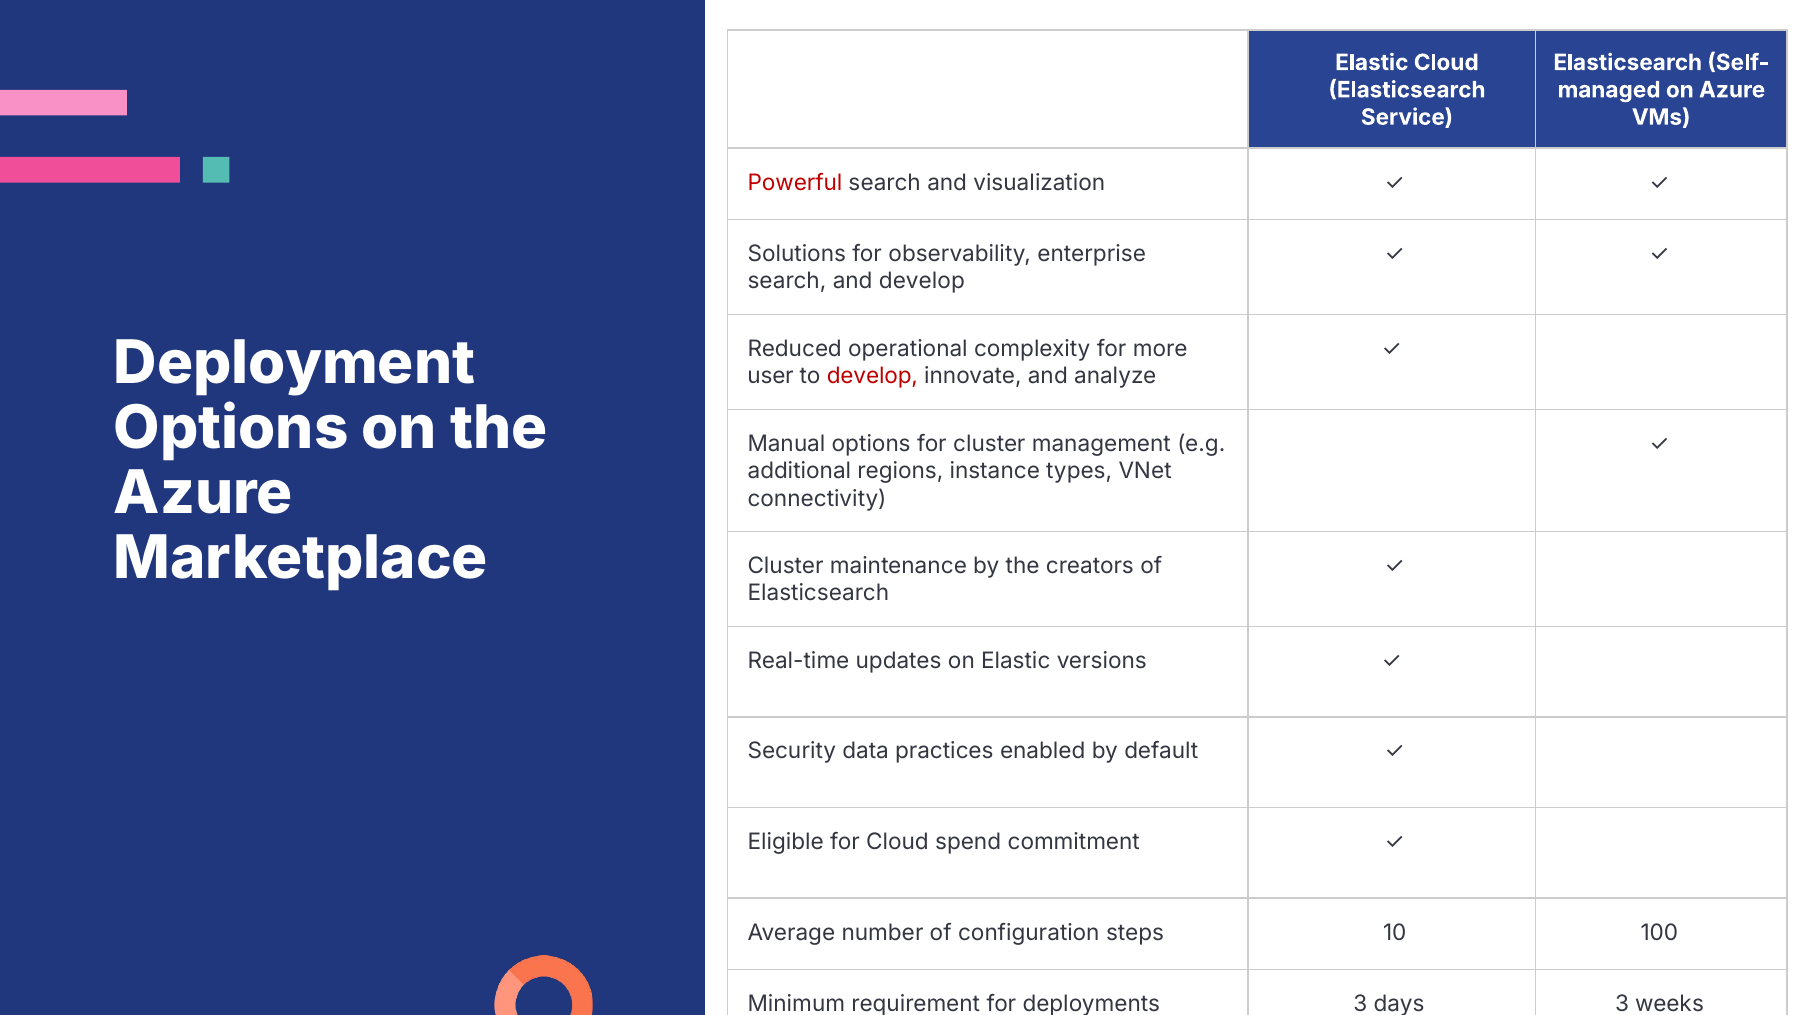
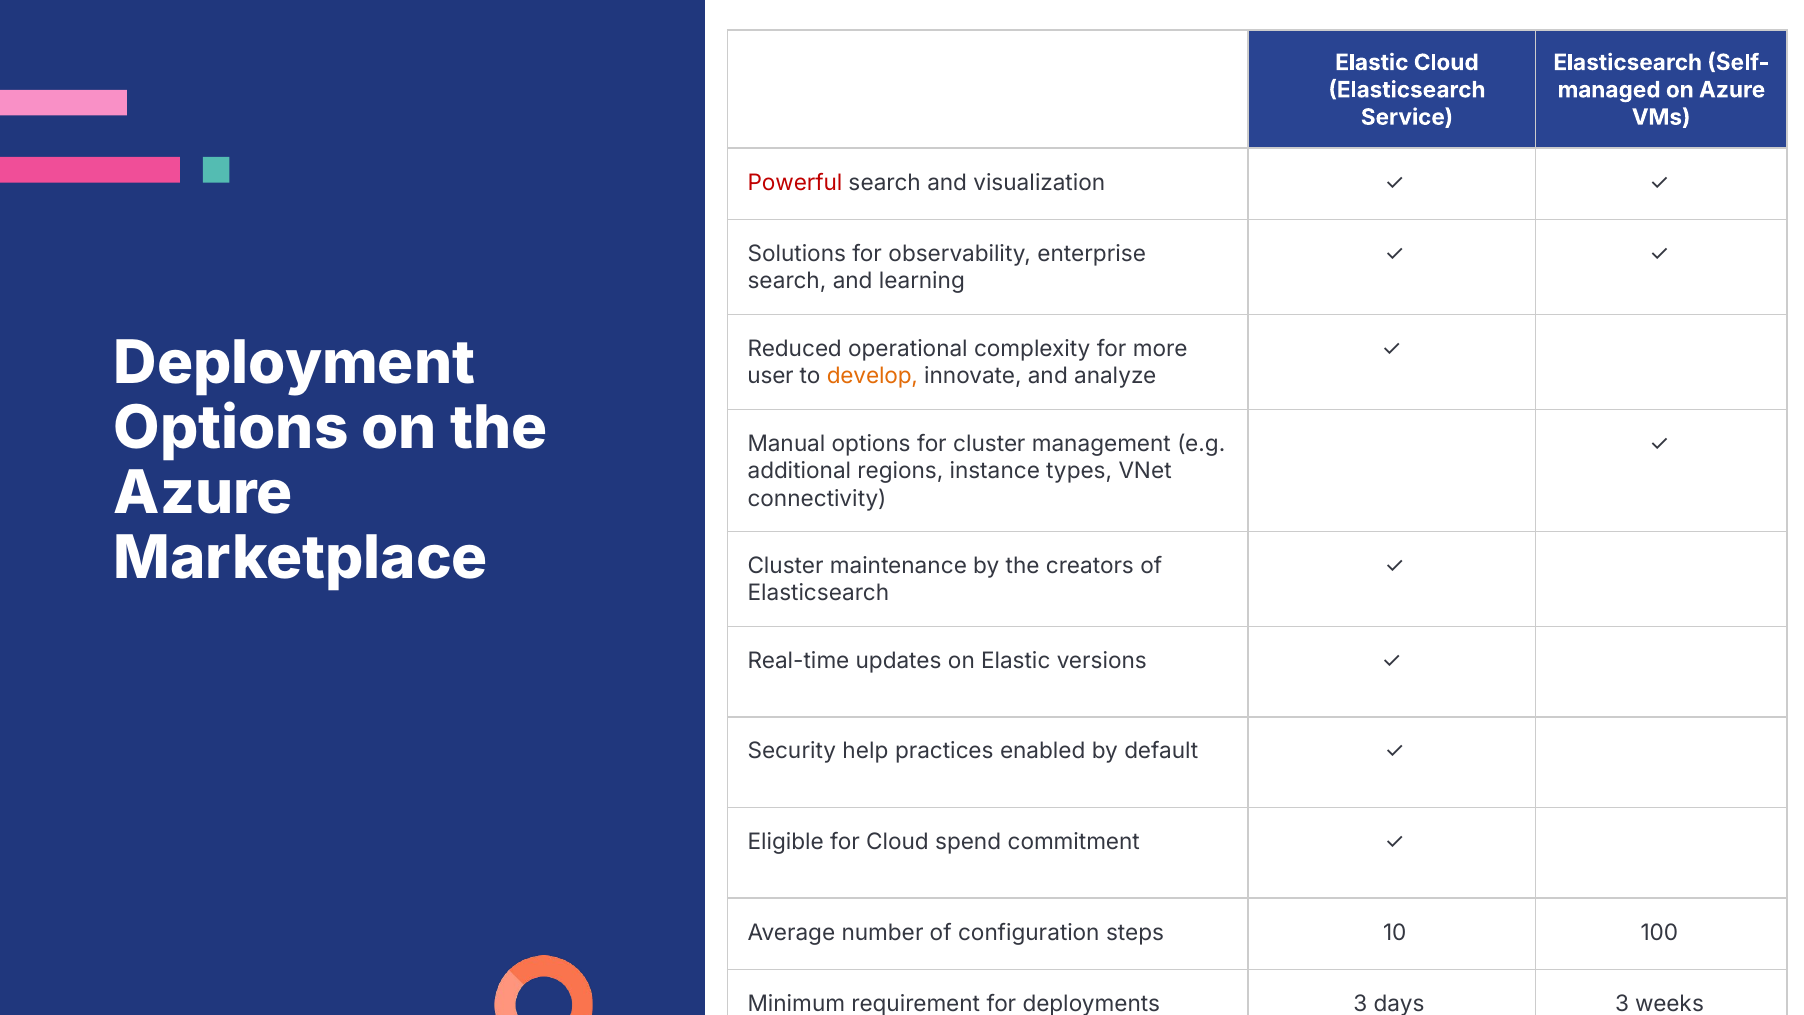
and develop: develop -> learning
develop at (872, 376) colour: red -> orange
data: data -> help
